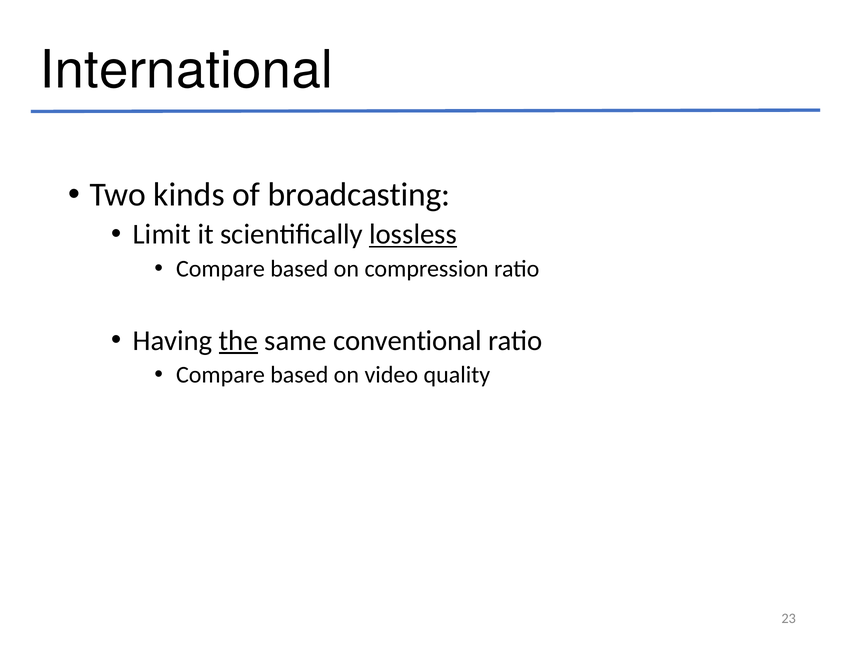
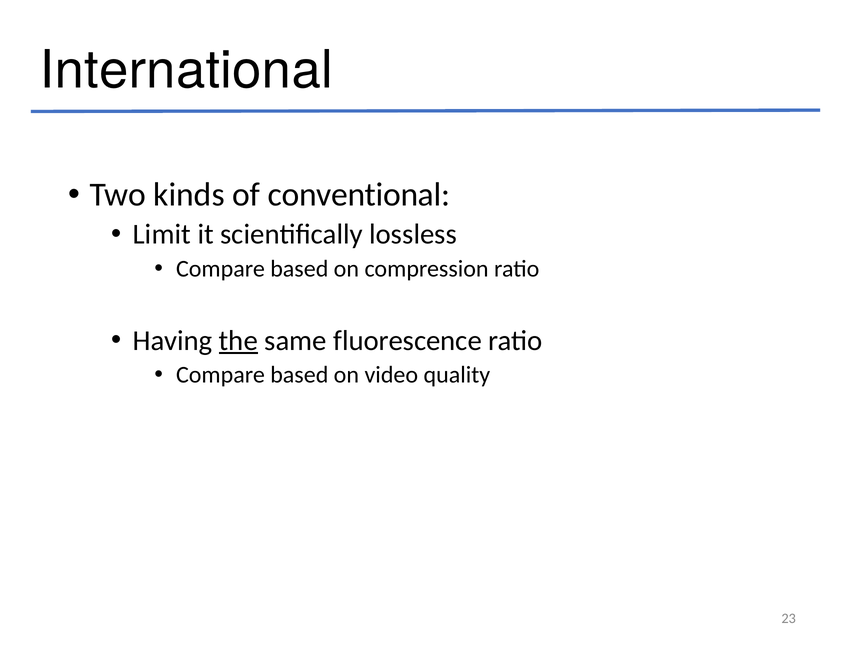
broadcasting: broadcasting -> conventional
lossless underline: present -> none
conventional: conventional -> fluorescence
